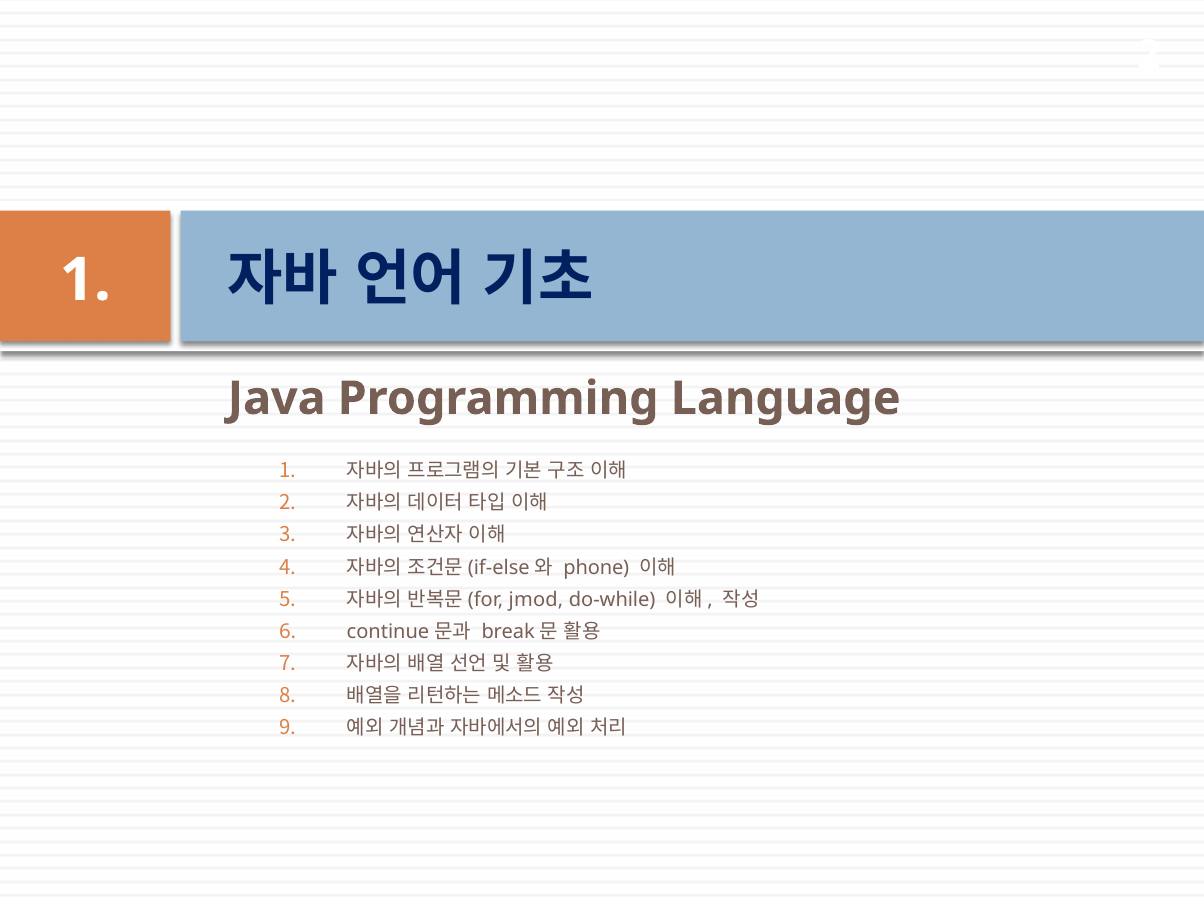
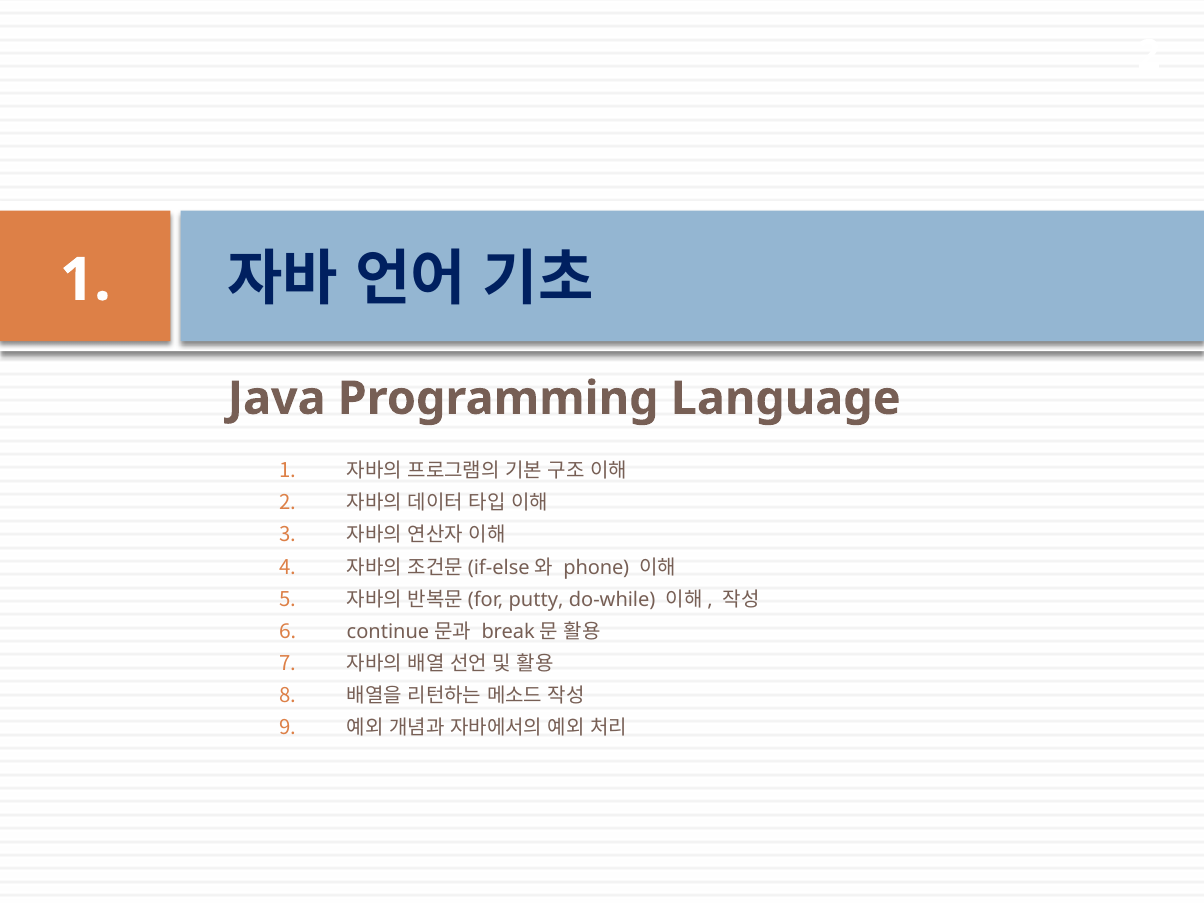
jmod: jmod -> putty
